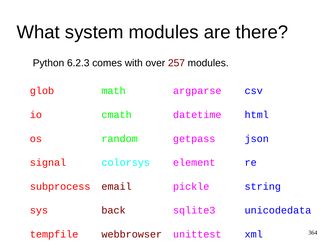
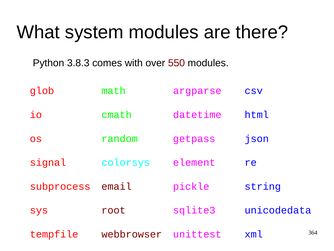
6.2.3: 6.2.3 -> 3.8.3
257: 257 -> 550
back: back -> root
